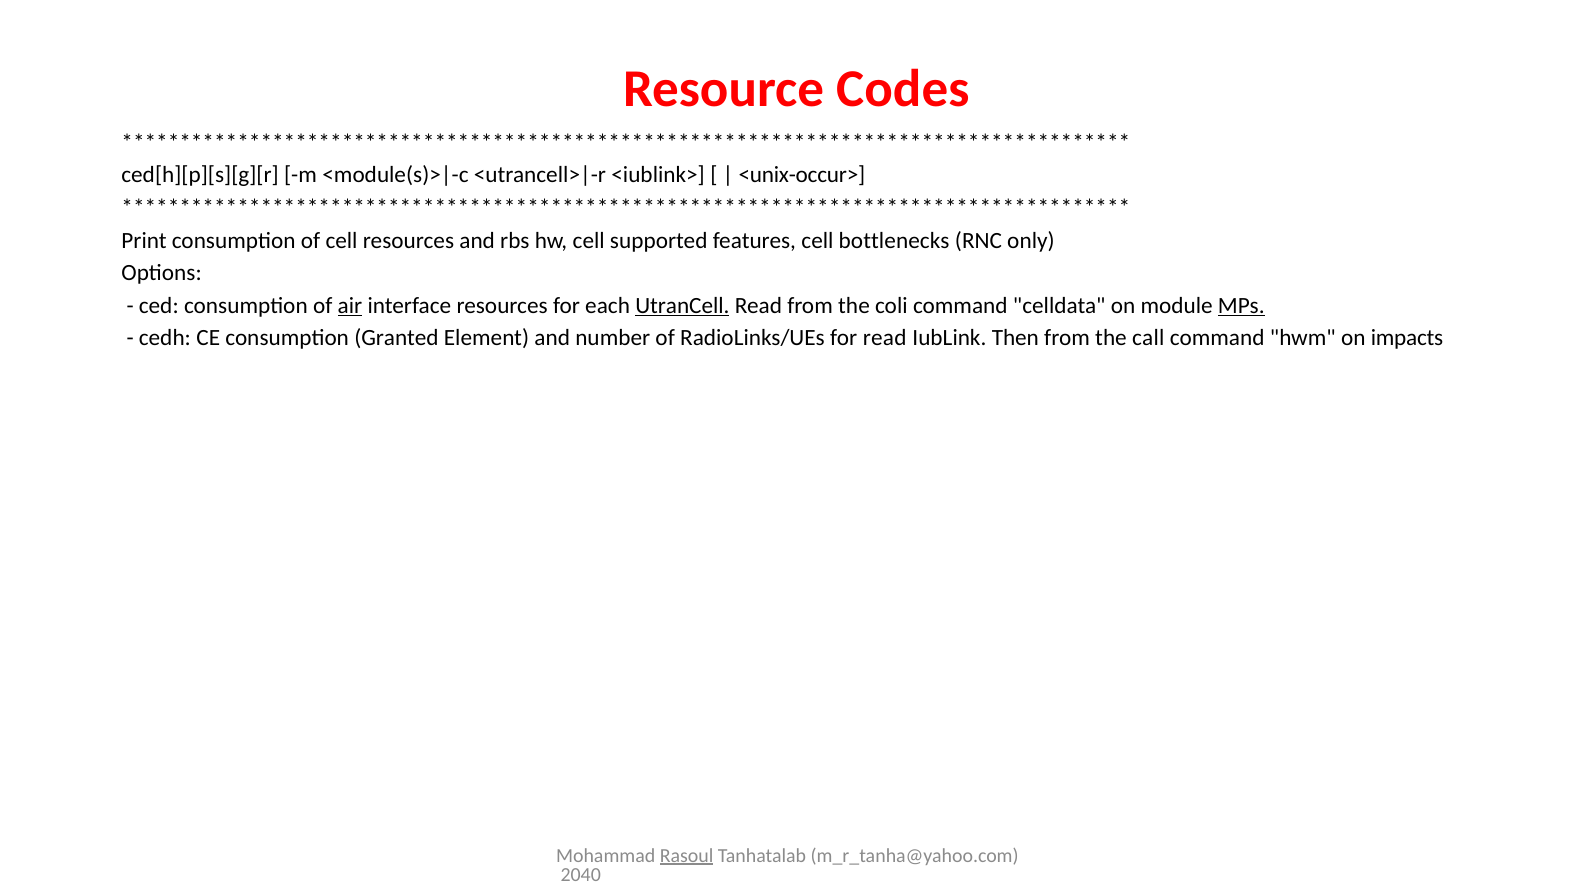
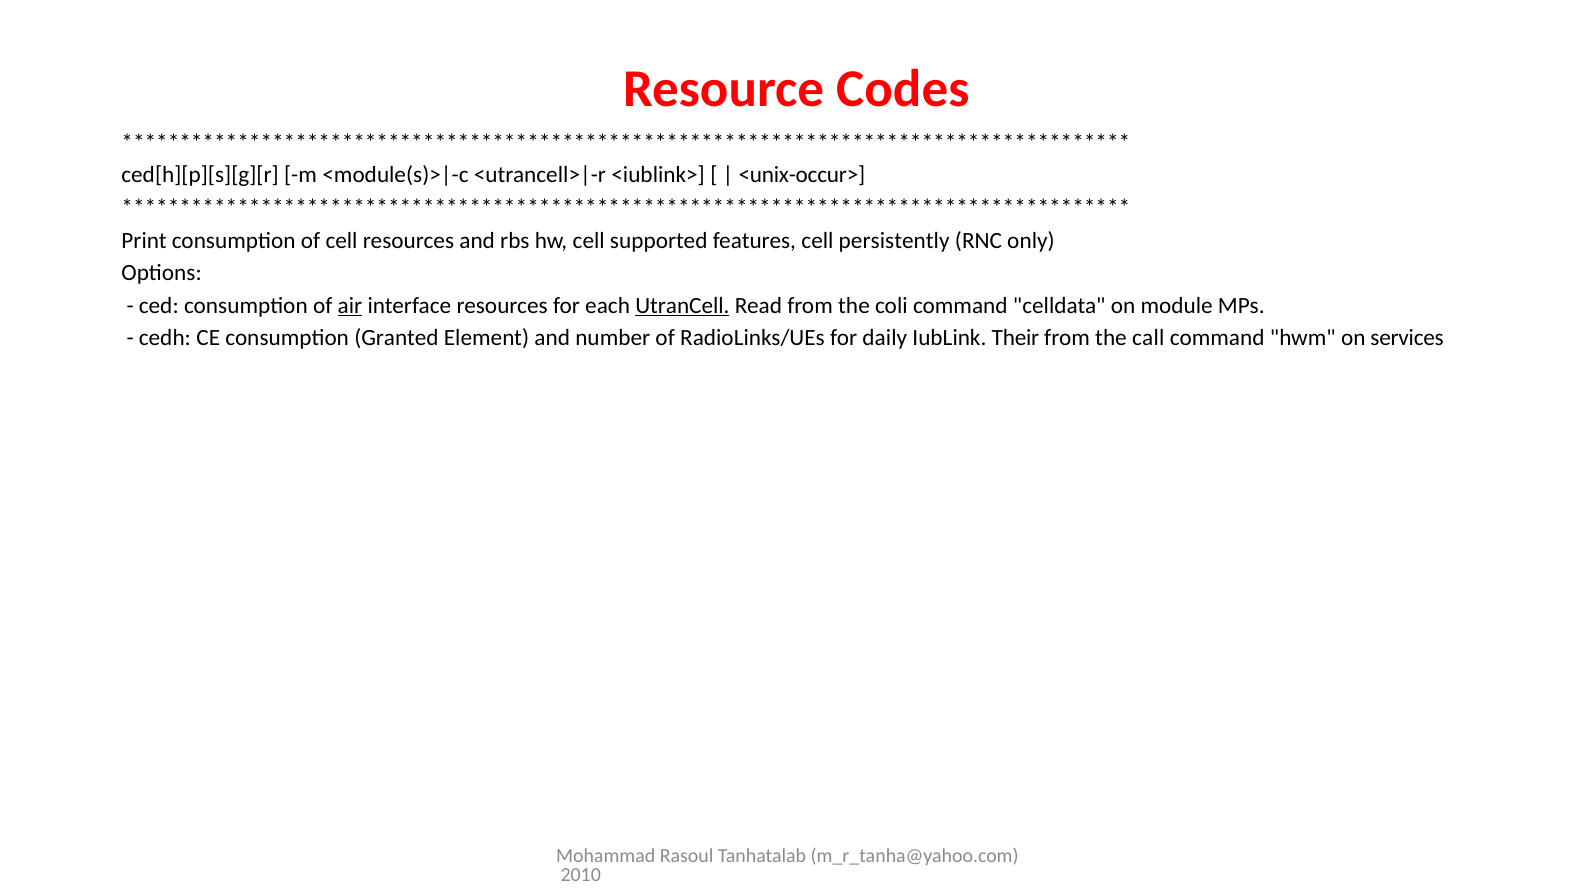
bottlenecks: bottlenecks -> persistently
MPs underline: present -> none
for read: read -> daily
Then: Then -> Their
impacts: impacts -> services
Rasoul underline: present -> none
2040: 2040 -> 2010
